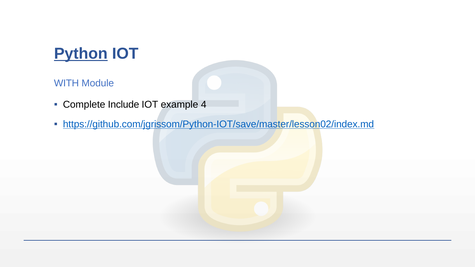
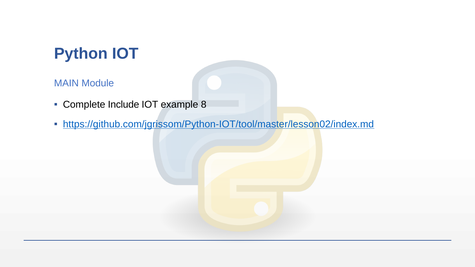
Python underline: present -> none
WITH: WITH -> MAIN
4: 4 -> 8
https://github.com/jgrissom/Python-IOT/save/master/lesson02/index.md: https://github.com/jgrissom/Python-IOT/save/master/lesson02/index.md -> https://github.com/jgrissom/Python-IOT/tool/master/lesson02/index.md
